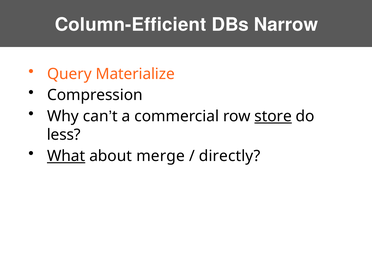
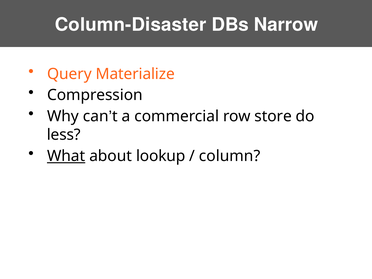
Column-Efficient: Column-Efficient -> Column-Disaster
store underline: present -> none
merge: merge -> lookup
directly: directly -> column
